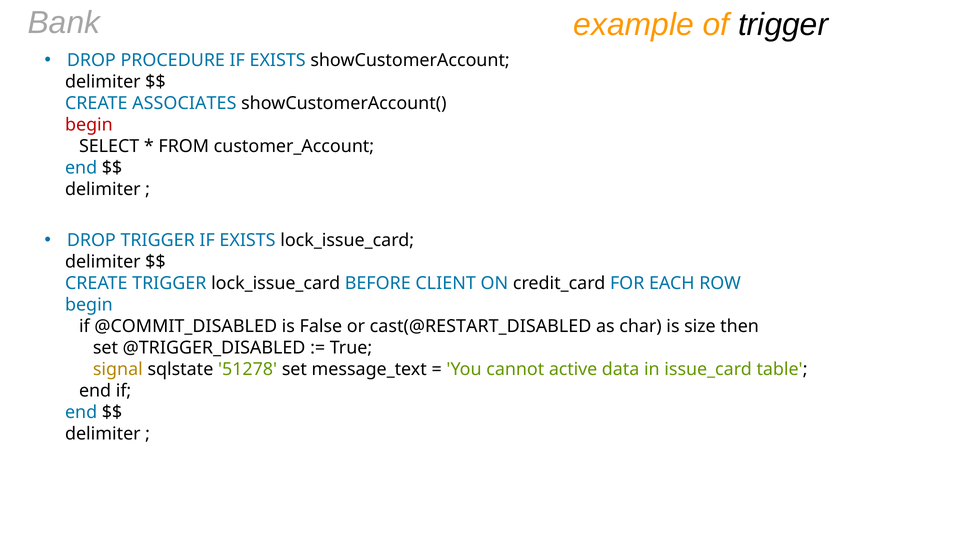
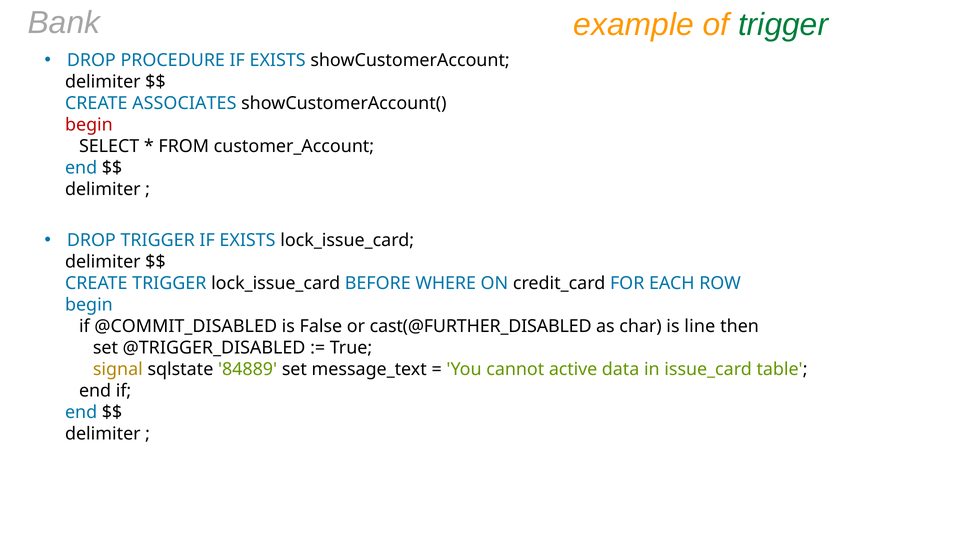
trigger at (783, 25) colour: black -> green
CLIENT: CLIENT -> WHERE
cast(@RESTART_DISABLED: cast(@RESTART_DISABLED -> cast(@FURTHER_DISABLED
size: size -> line
51278: 51278 -> 84889
